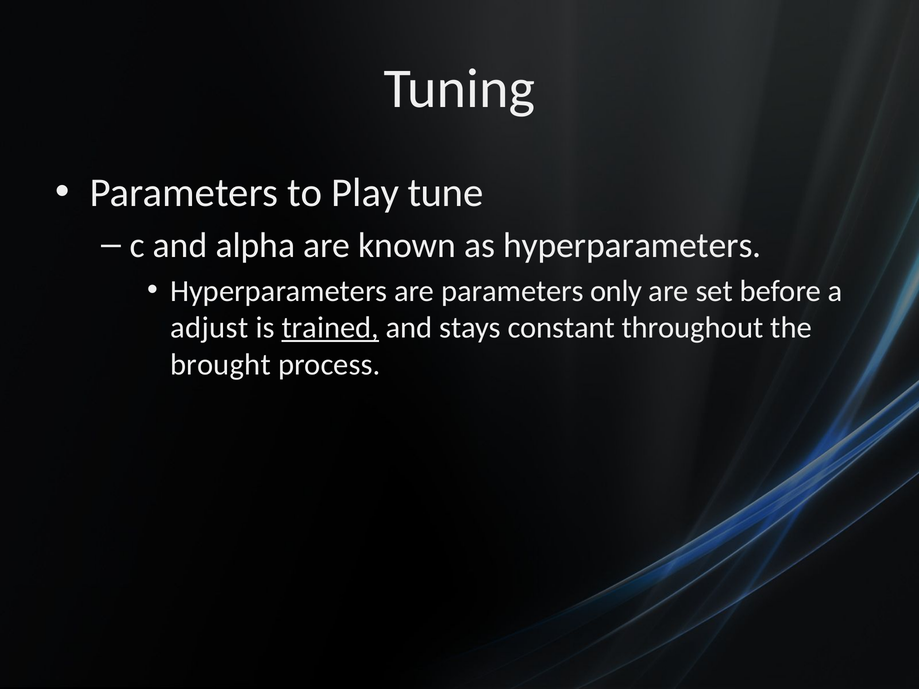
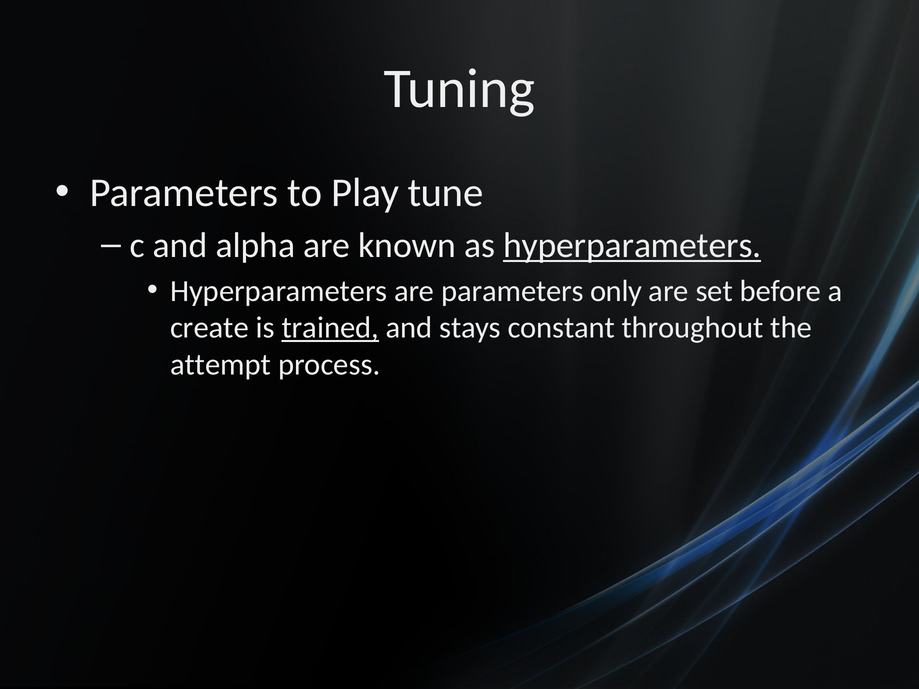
hyperparameters at (632, 246) underline: none -> present
adjust: adjust -> create
brought: brought -> attempt
